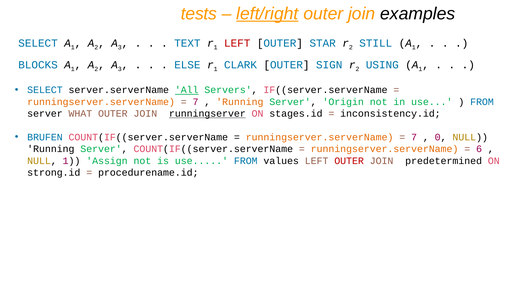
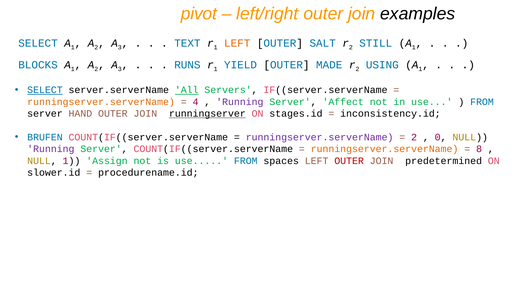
tests: tests -> pivot
left/right underline: present -> none
LEFT at (237, 43) colour: red -> orange
STAR: STAR -> SALT
ELSE: ELSE -> RUNS
CLARK: CLARK -> YIELD
SIGN: SIGN -> MADE
SELECT at (45, 90) underline: none -> present
7 at (196, 102): 7 -> 4
Running at (240, 102) colour: orange -> purple
Origin: Origin -> Affect
WHAT: WHAT -> HAND
runningserver.serverName at (320, 137) colour: orange -> purple
7 at (414, 137): 7 -> 2
Running at (51, 149) colour: black -> purple
6: 6 -> 8
values: values -> spaces
strong.id: strong.id -> slower.id
